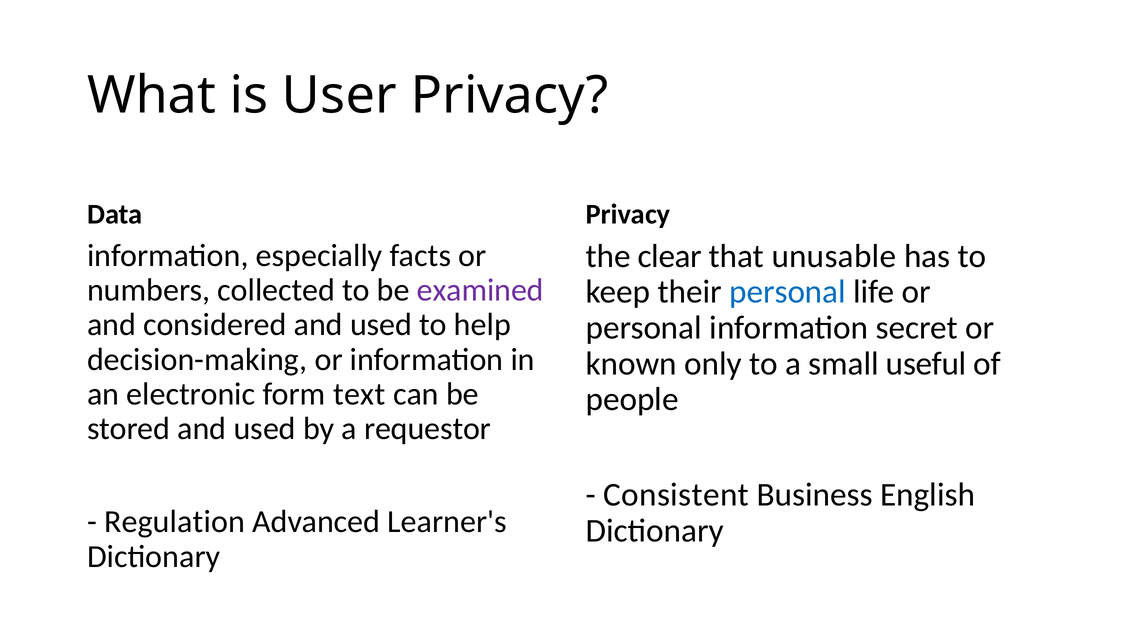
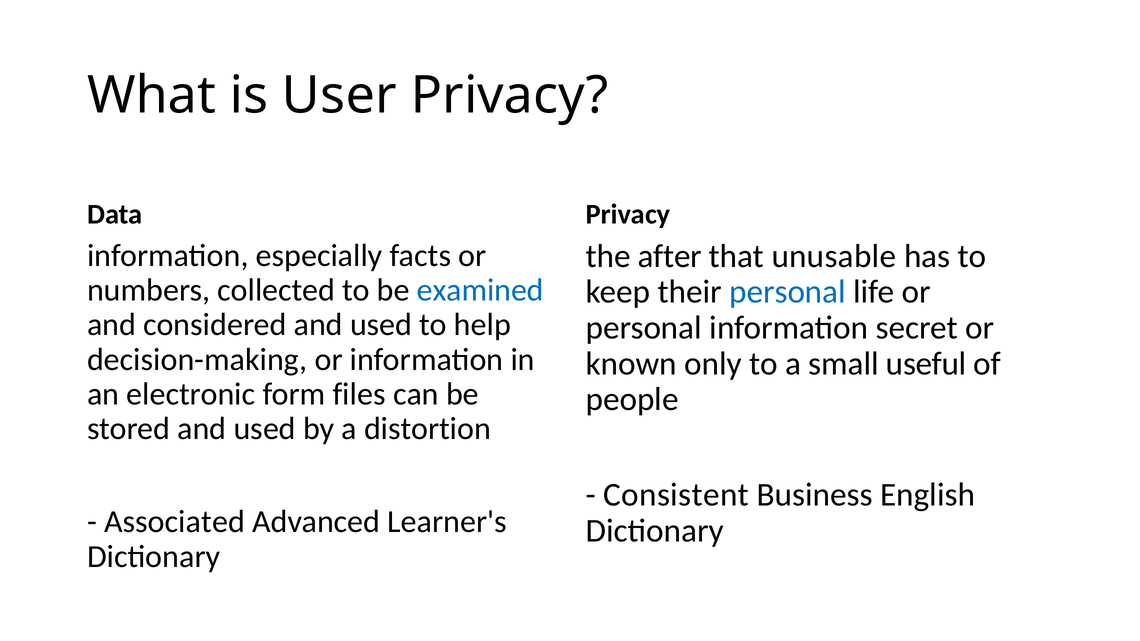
clear: clear -> after
examined colour: purple -> blue
text: text -> files
requestor: requestor -> distortion
Regulation: Regulation -> Associated
